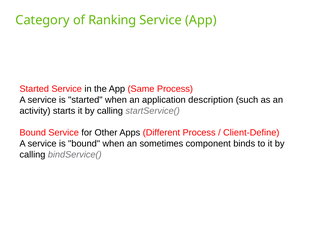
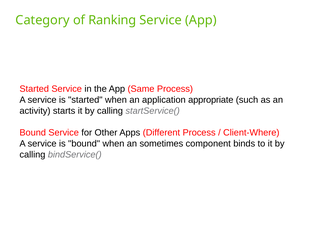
description: description -> appropriate
Client-Define: Client-Define -> Client-Where
